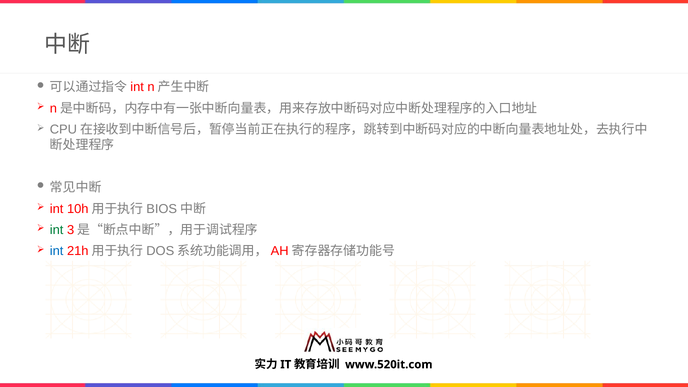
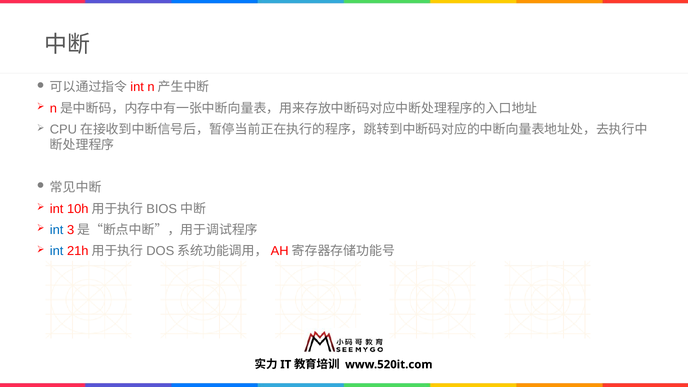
int at (57, 230) colour: green -> blue
